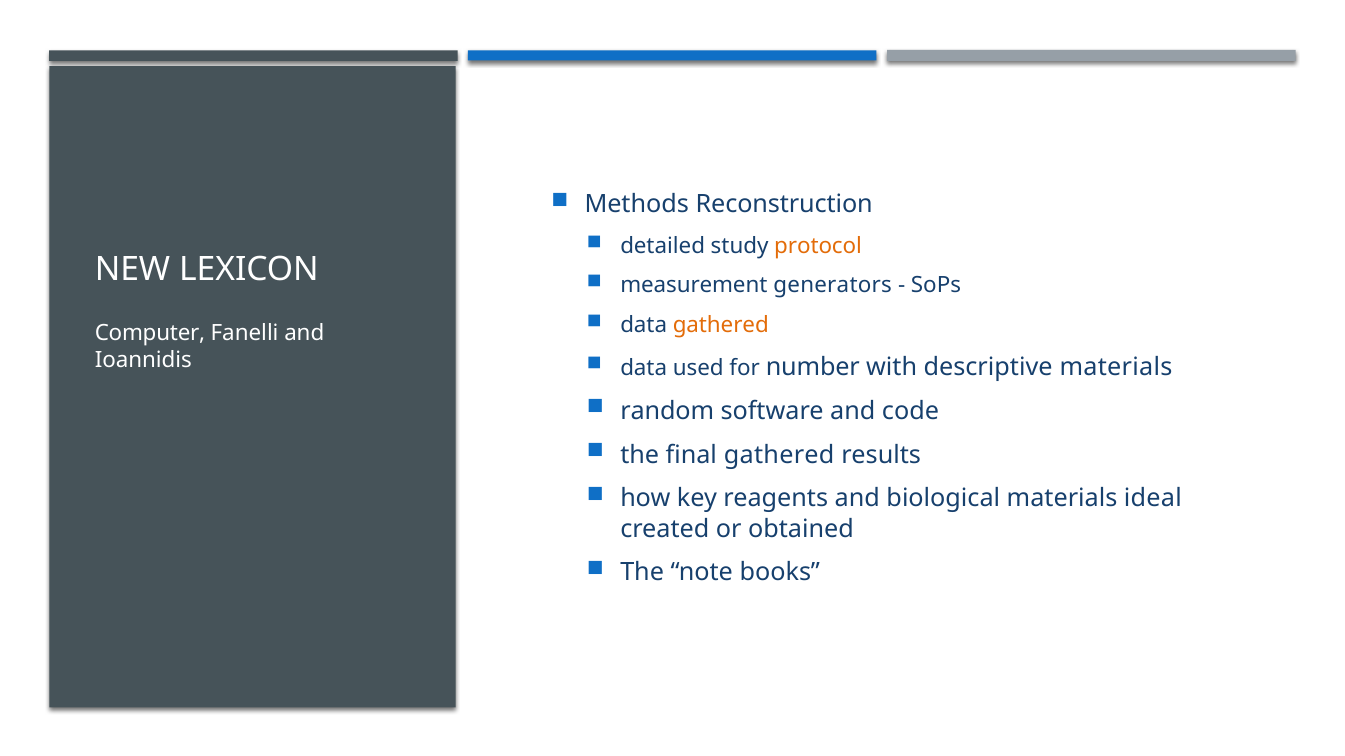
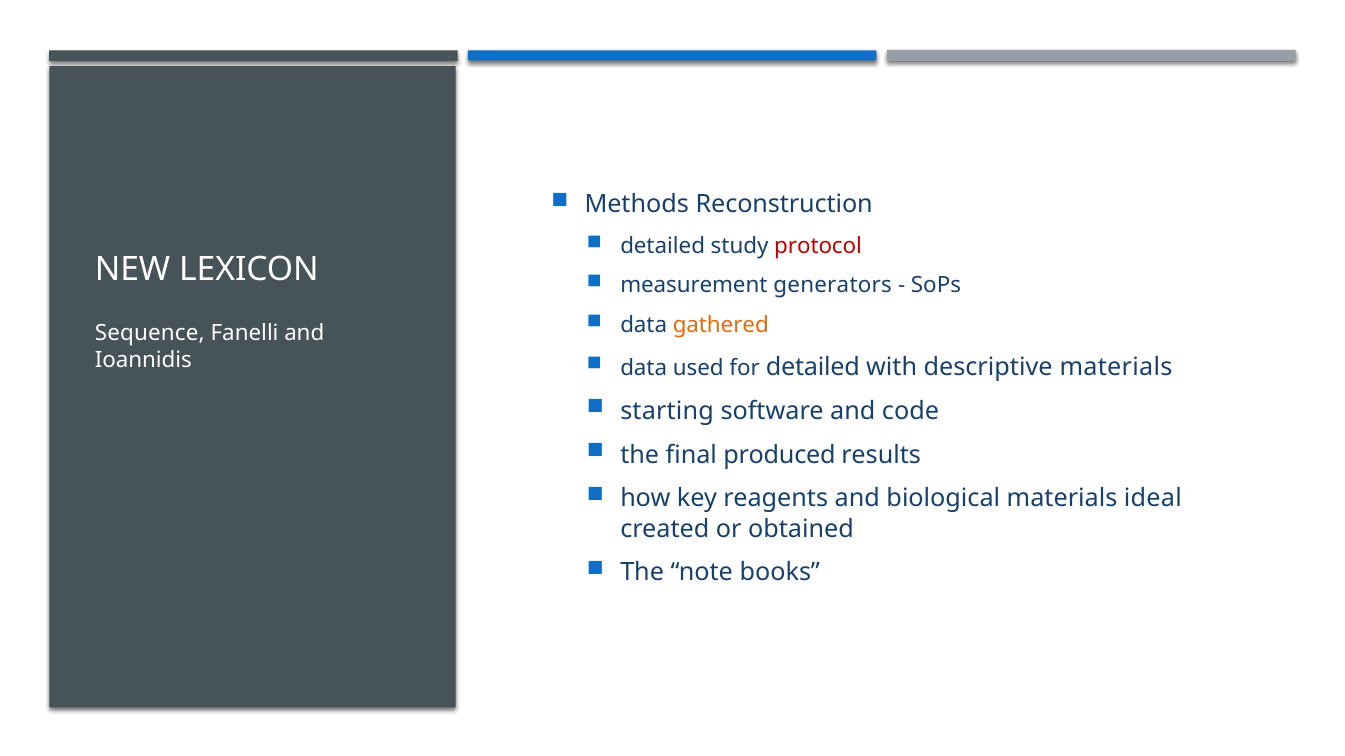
protocol colour: orange -> red
Computer: Computer -> Sequence
for number: number -> detailed
random: random -> starting
final gathered: gathered -> produced
